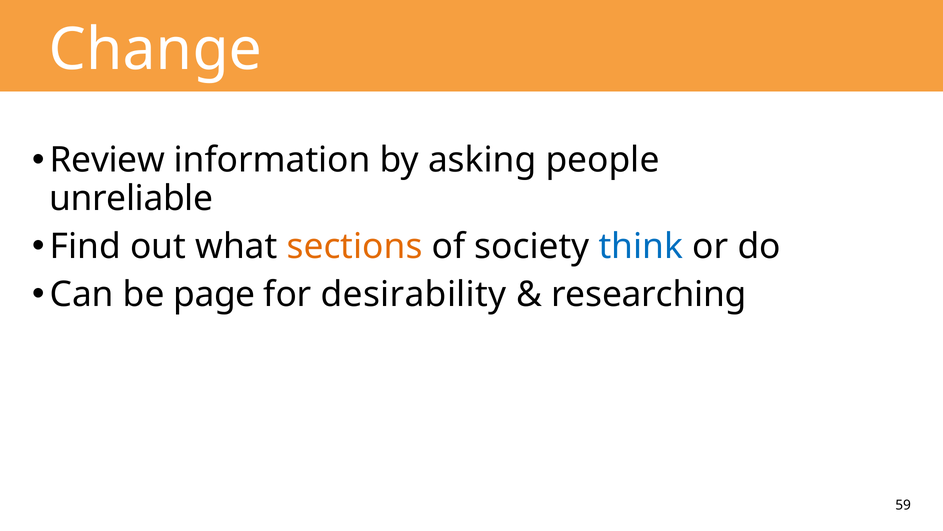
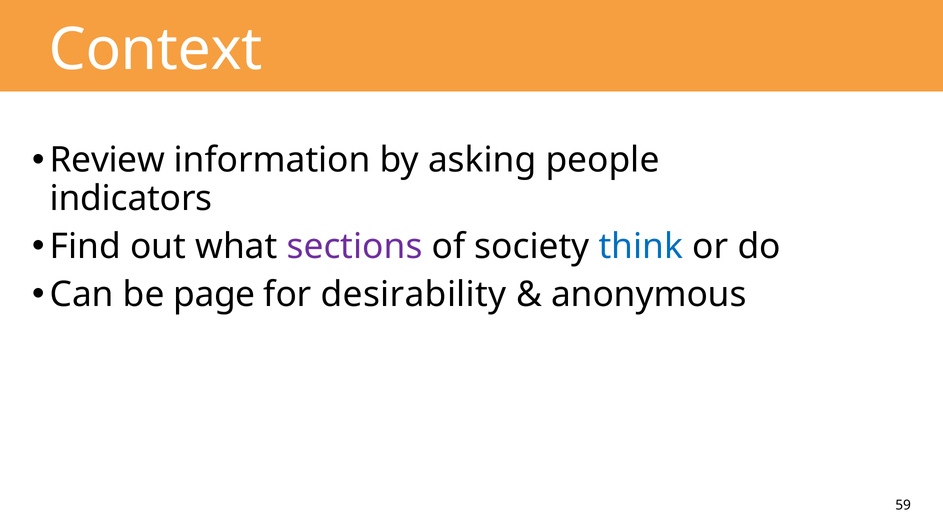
Change: Change -> Context
unreliable: unreliable -> indicators
sections colour: orange -> purple
researching: researching -> anonymous
